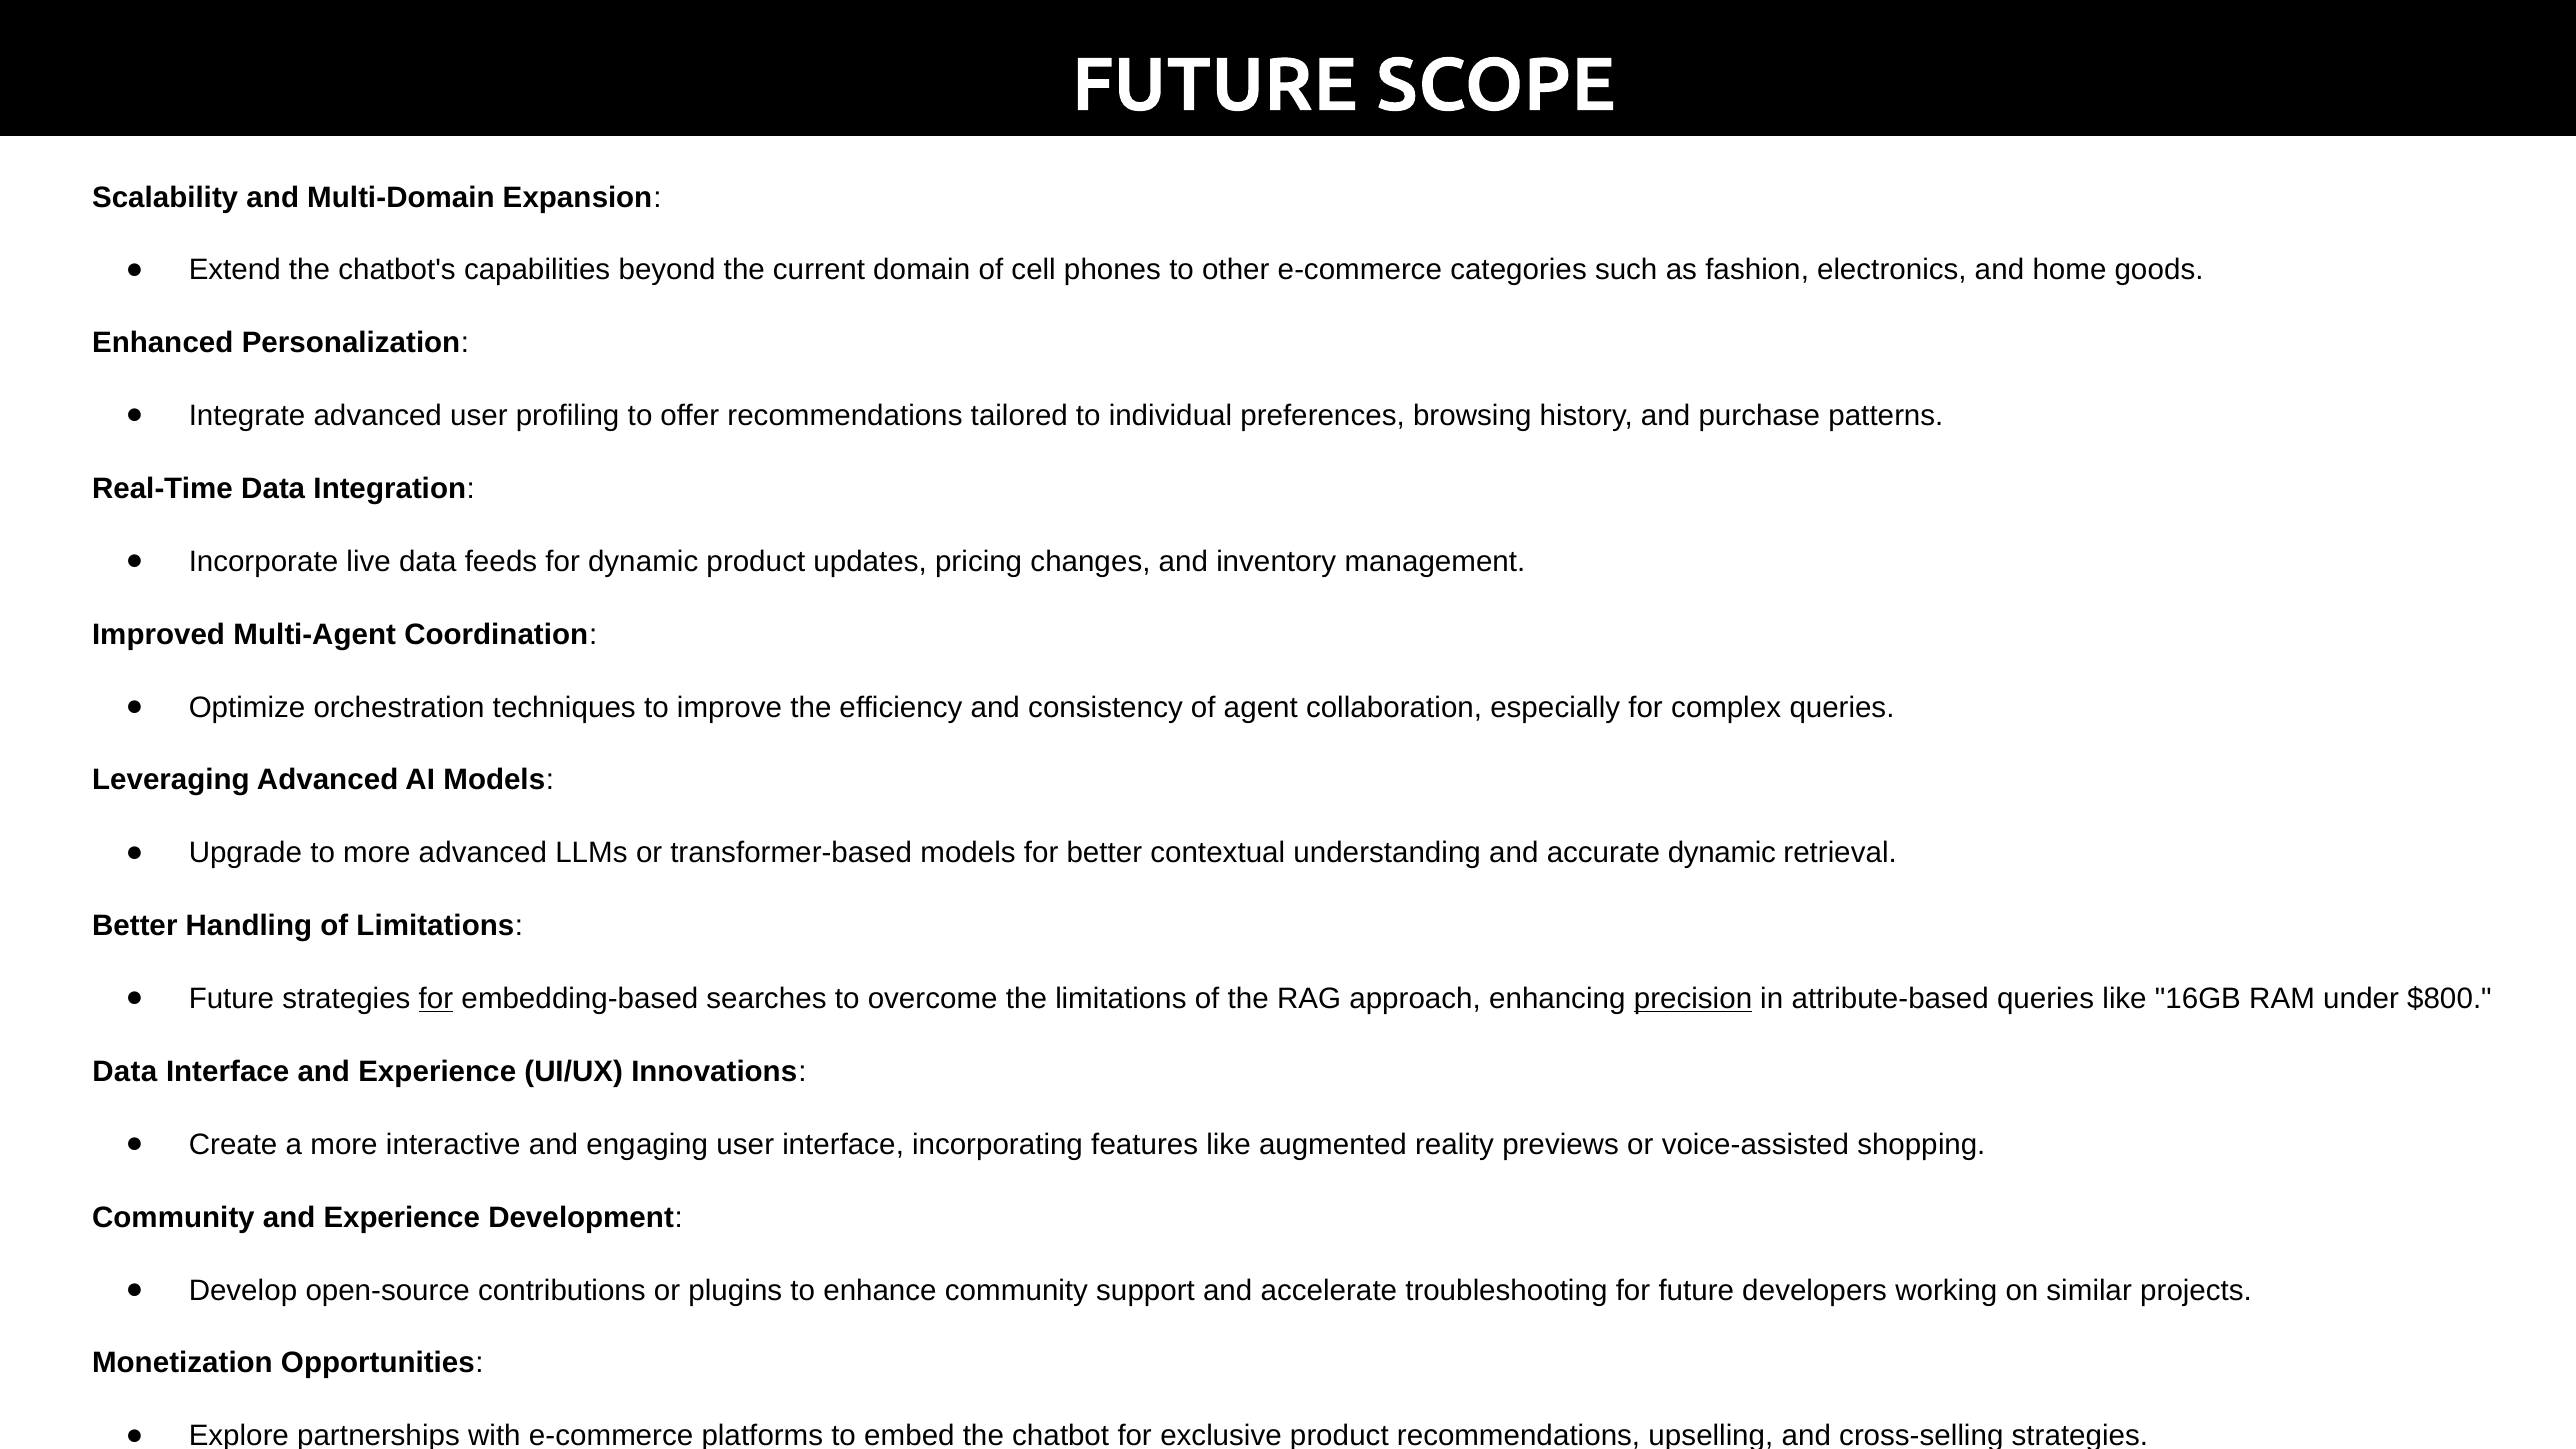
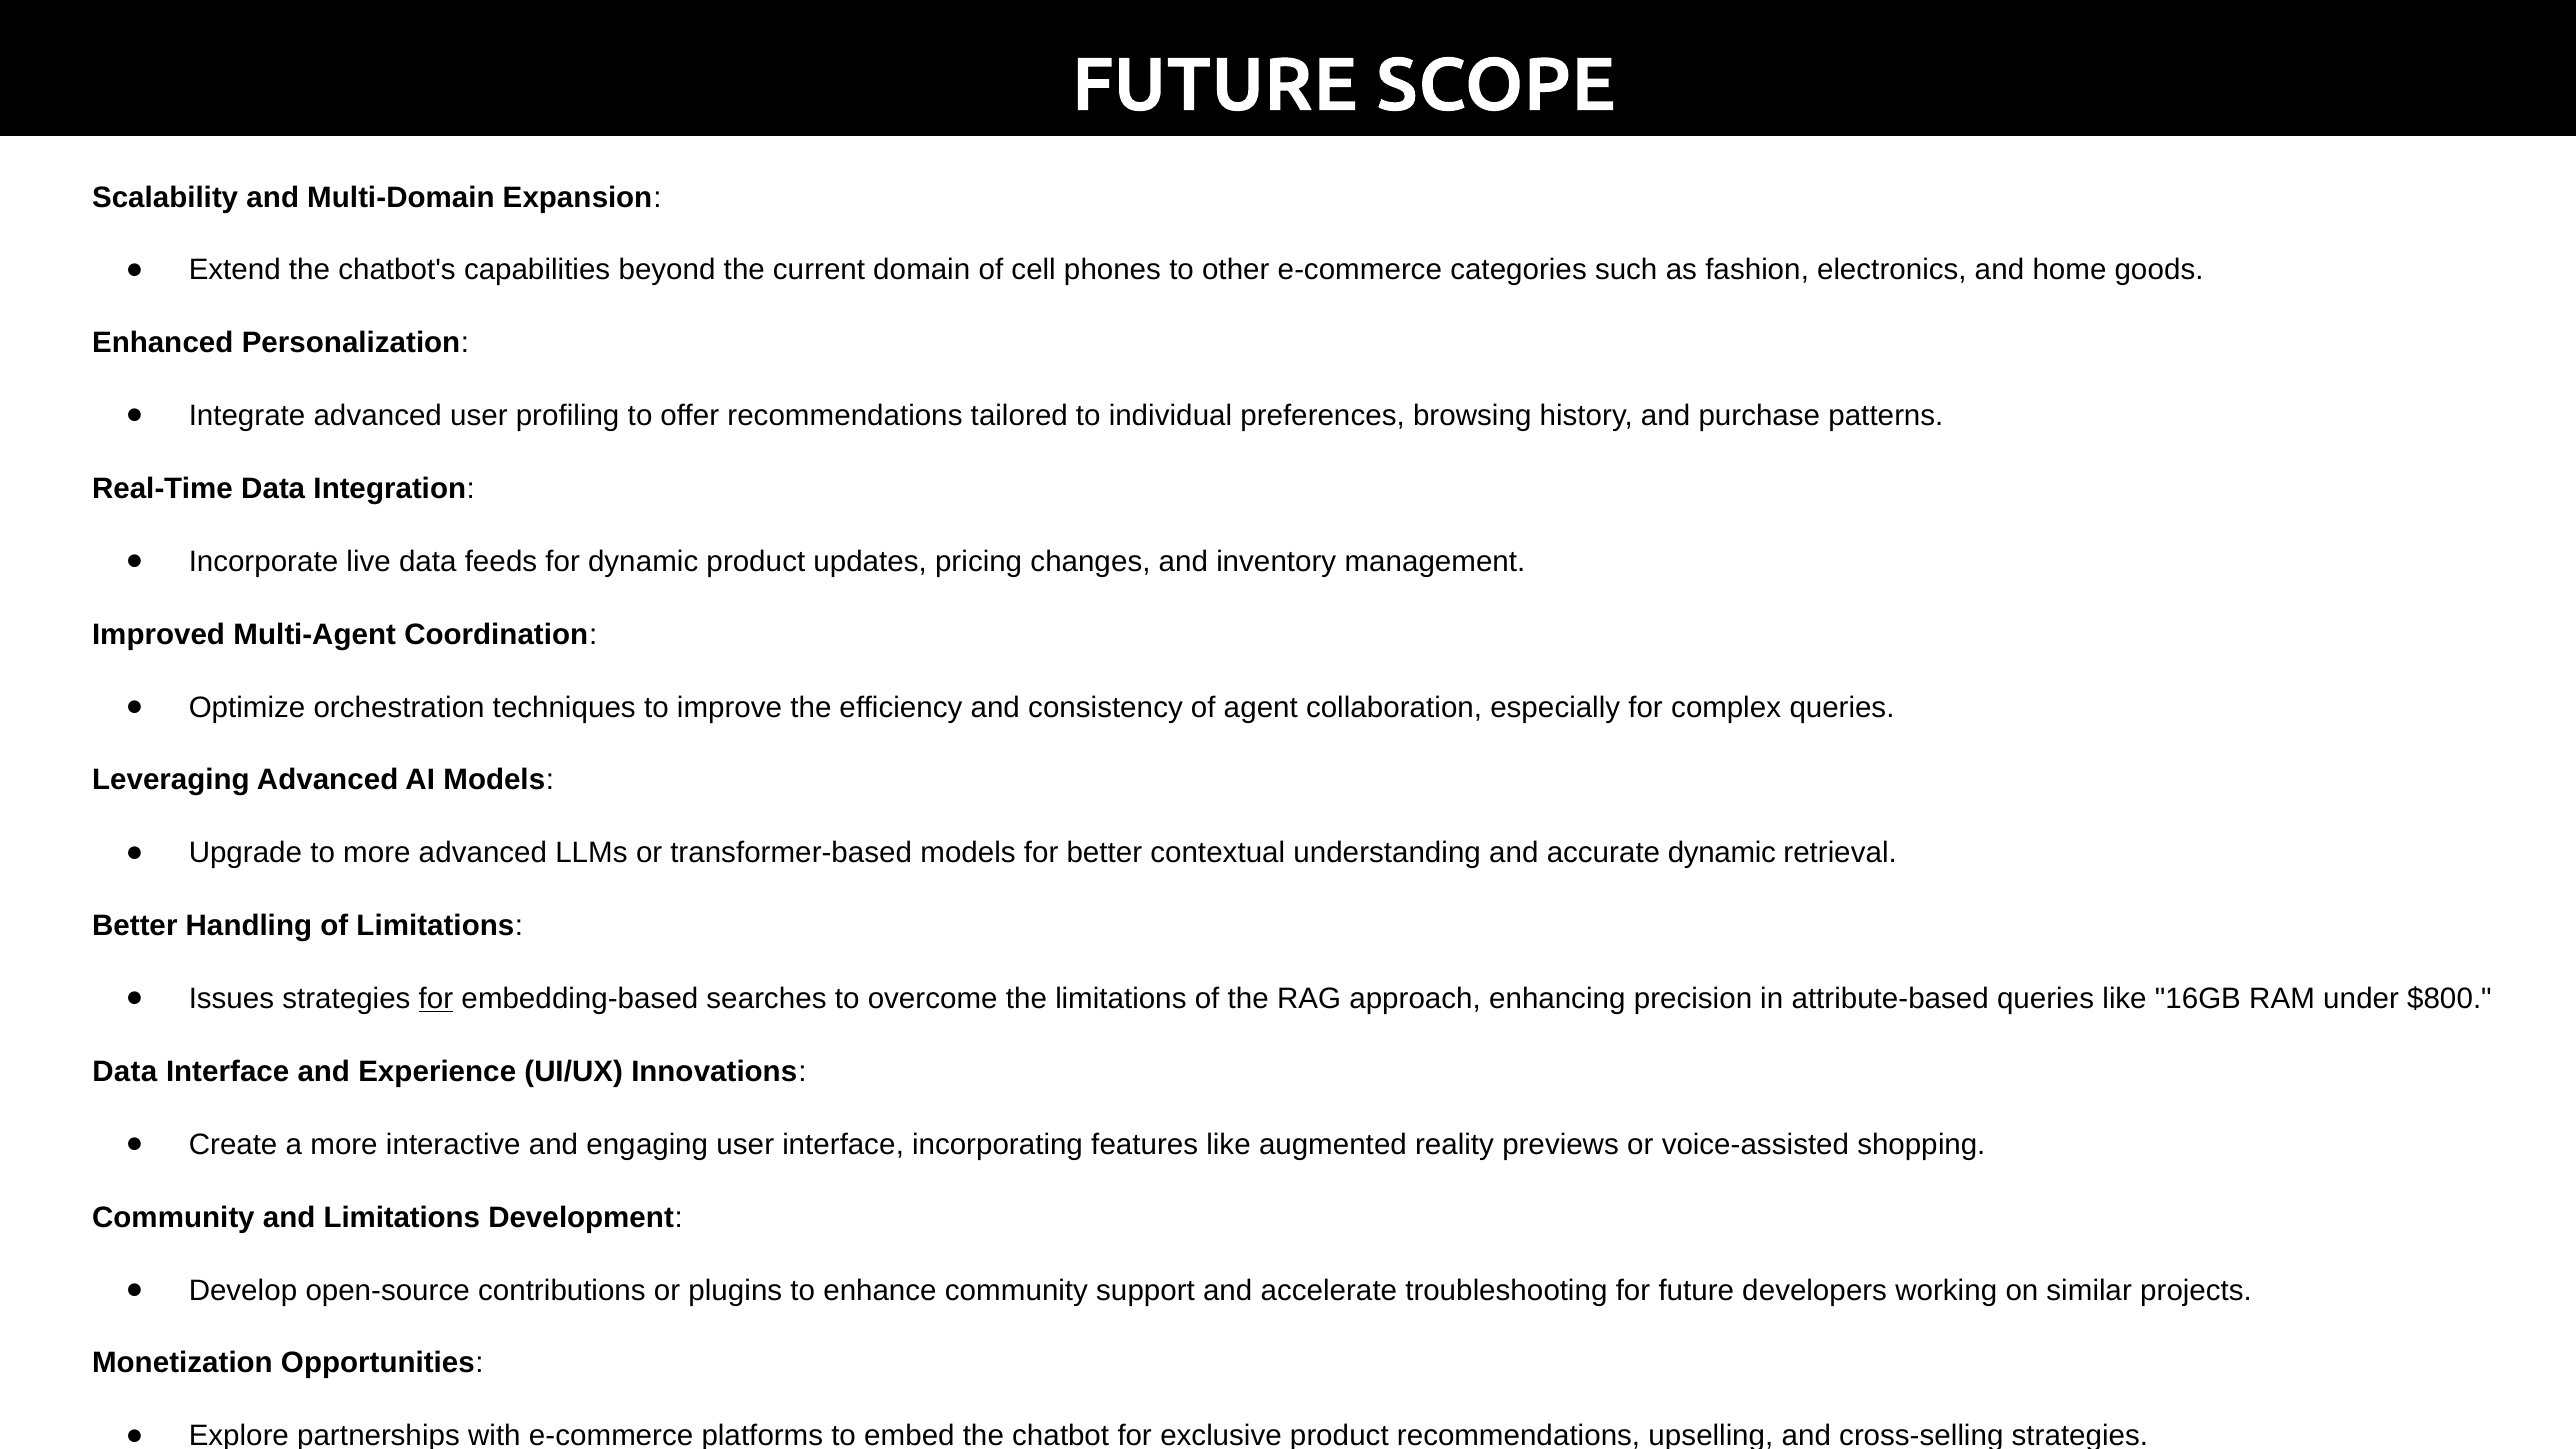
Future at (231, 999): Future -> Issues
precision underline: present -> none
Community and Experience: Experience -> Limitations
